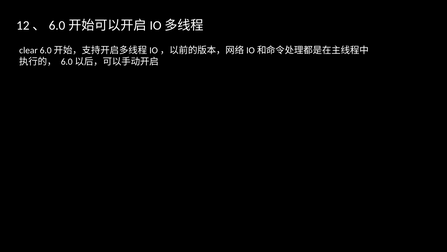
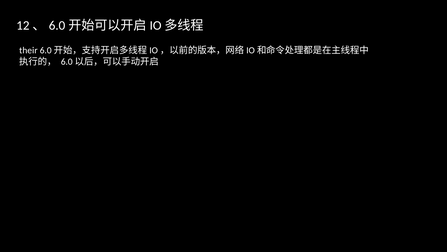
clear: clear -> their
